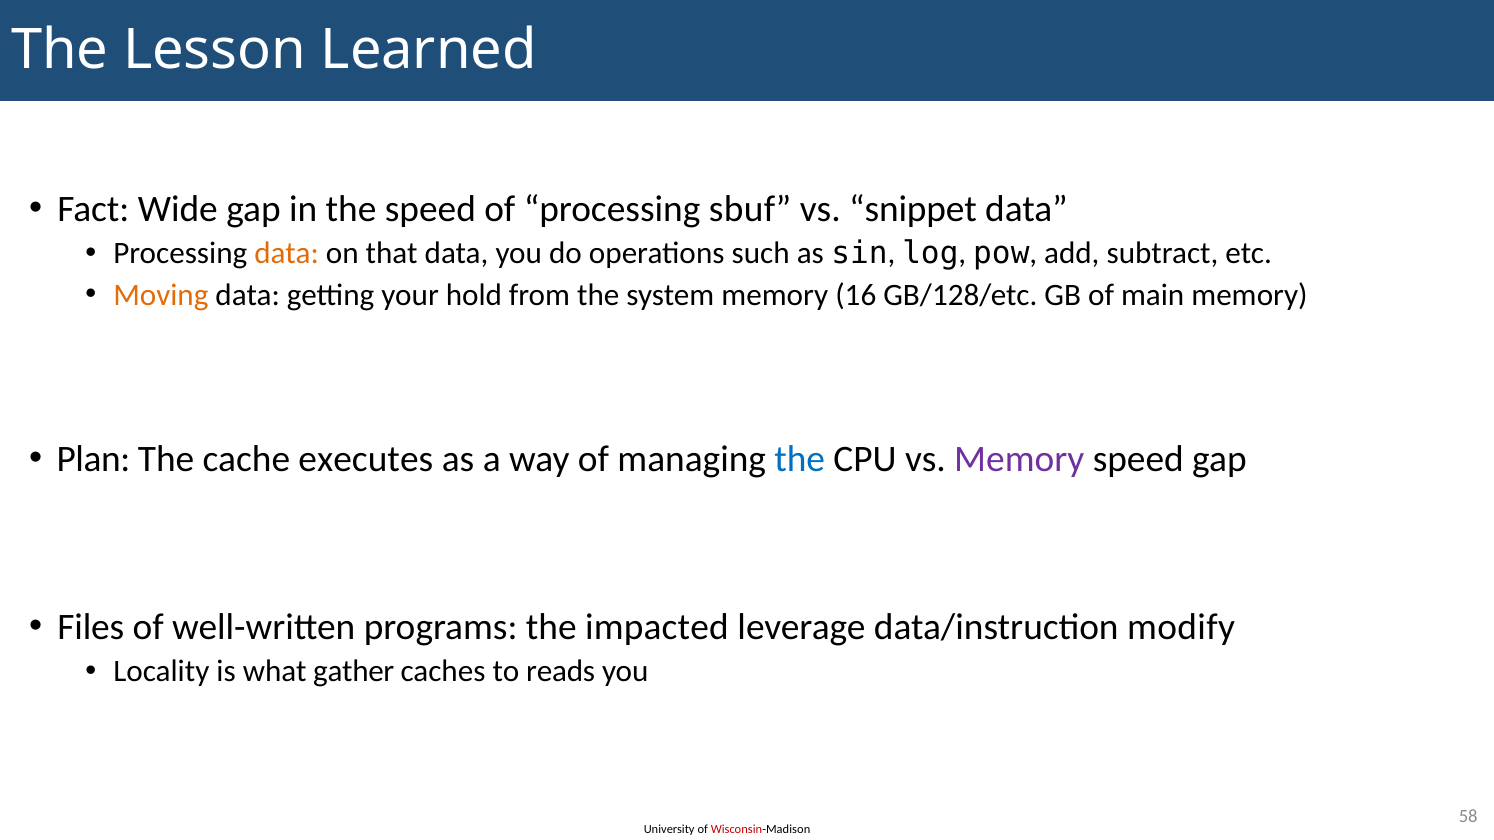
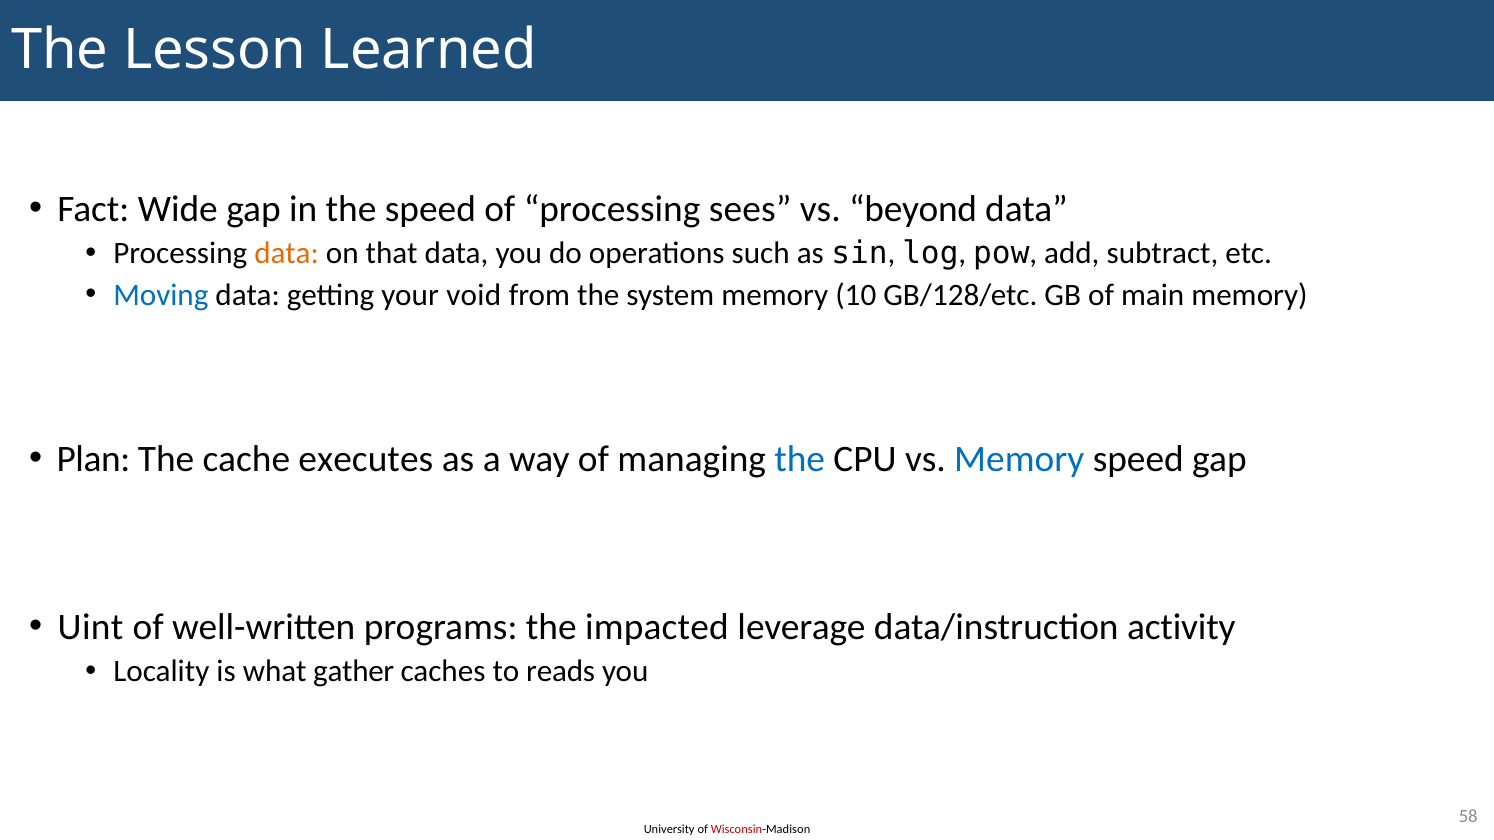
sbuf: sbuf -> sees
snippet: snippet -> beyond
Moving colour: orange -> blue
hold: hold -> void
16: 16 -> 10
Memory at (1019, 459) colour: purple -> blue
Files: Files -> Uint
modify: modify -> activity
